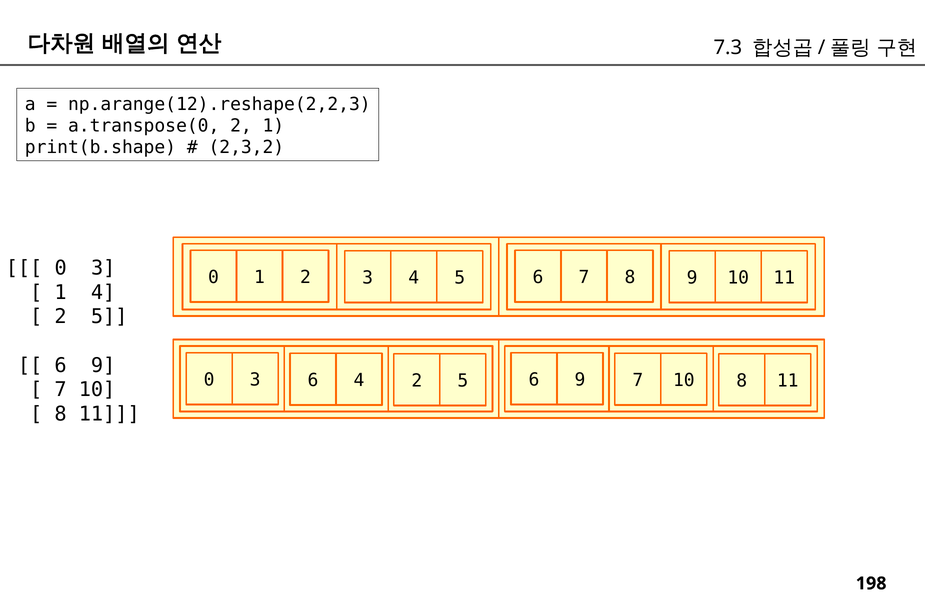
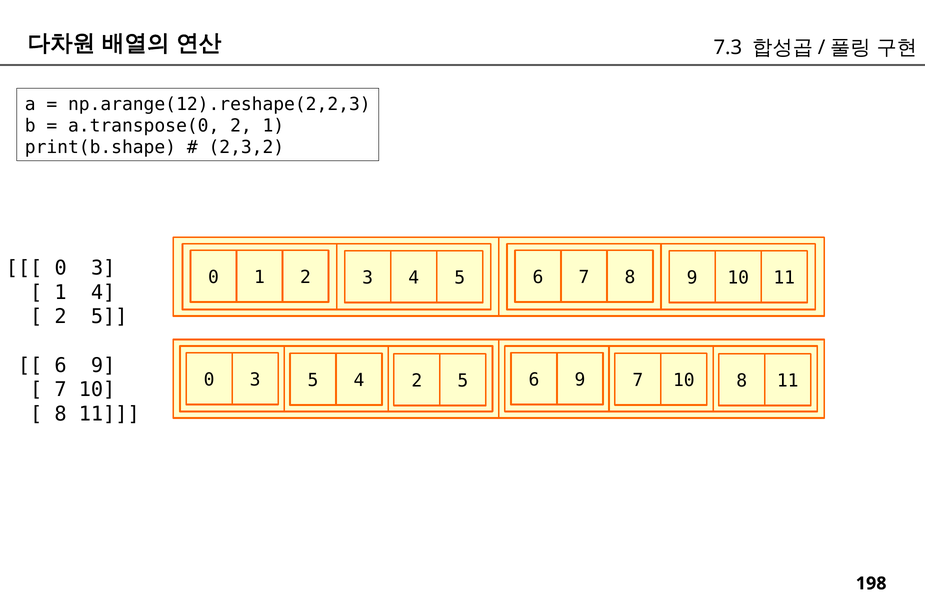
3 6: 6 -> 5
